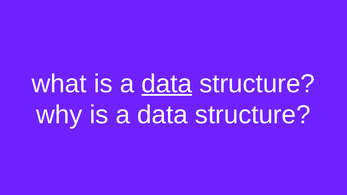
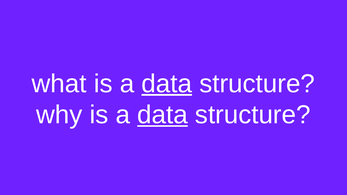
data at (162, 115) underline: none -> present
